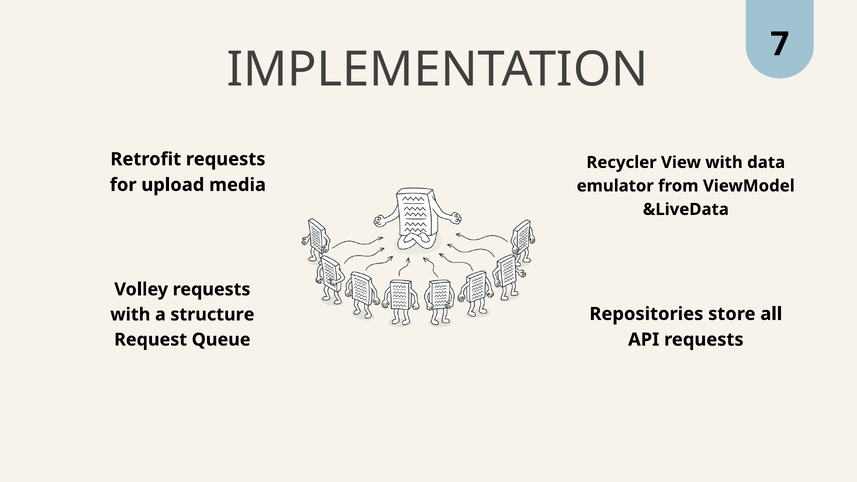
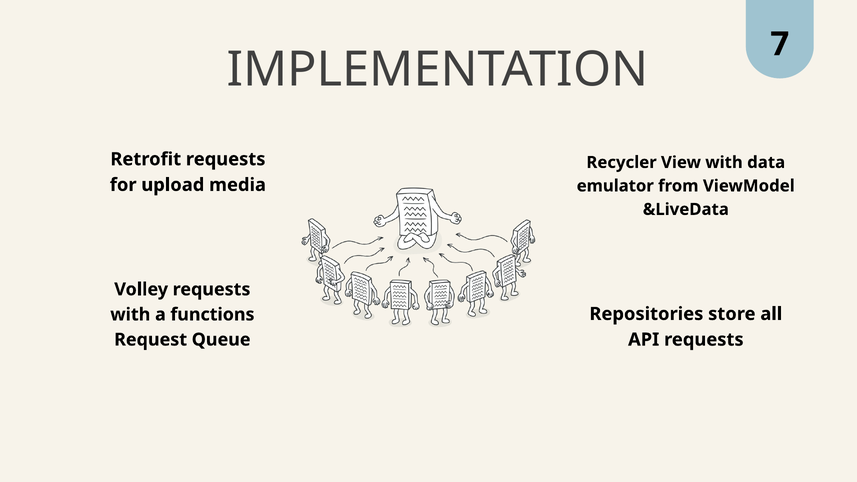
structure: structure -> functions
